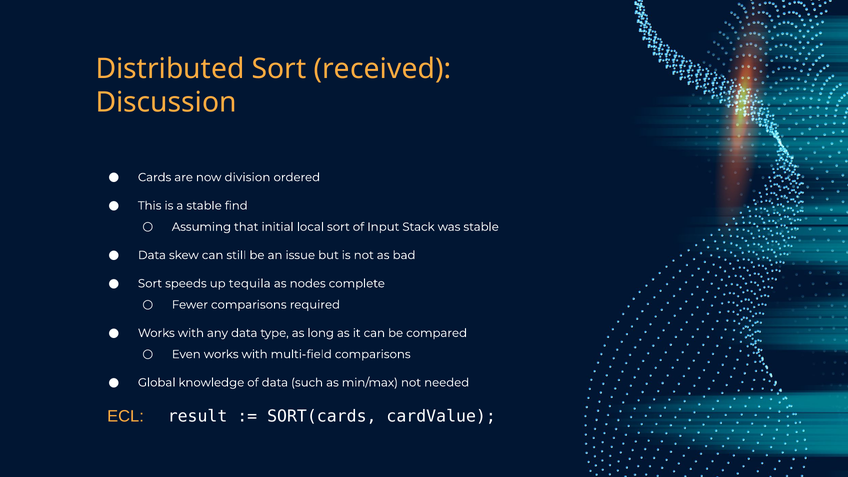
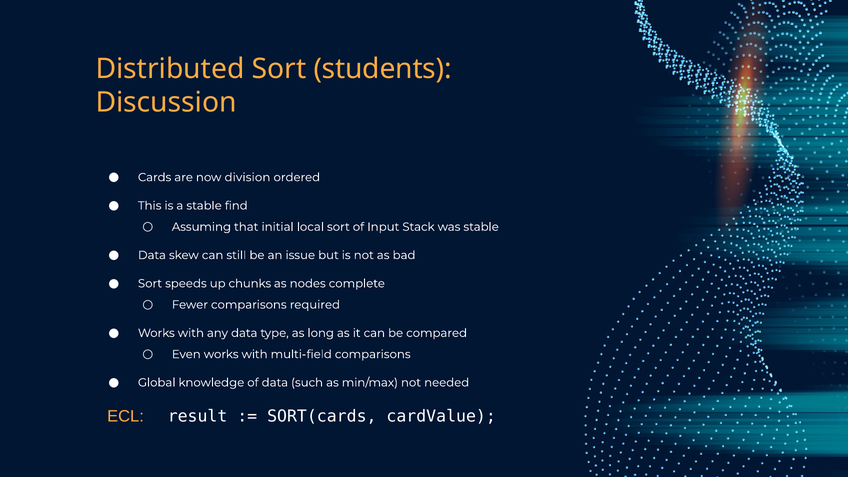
received: received -> students
tequila: tequila -> chunks
